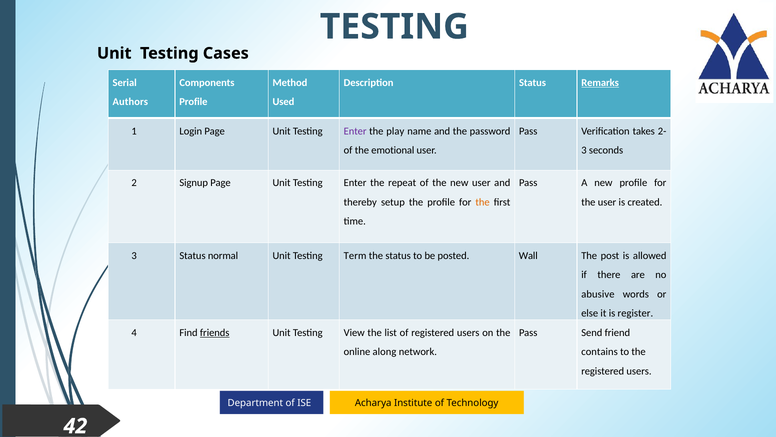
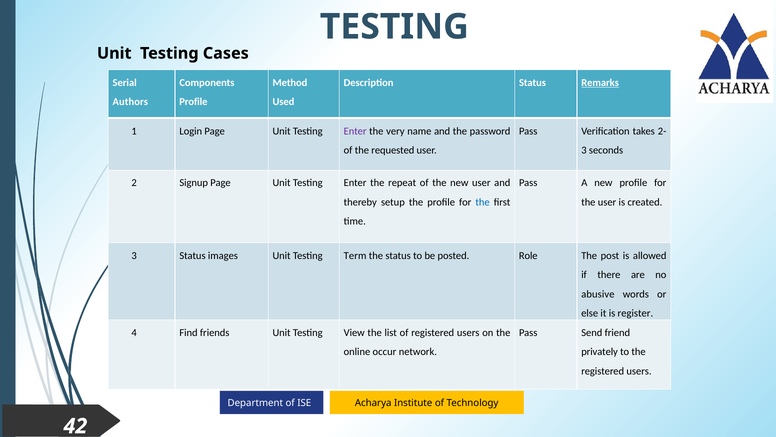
play: play -> very
emotional: emotional -> requested
the at (483, 202) colour: orange -> blue
normal: normal -> images
Wall: Wall -> Role
friends underline: present -> none
along: along -> occur
contains: contains -> privately
